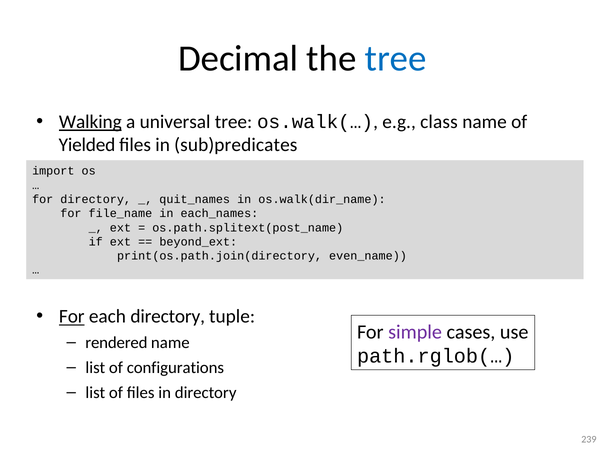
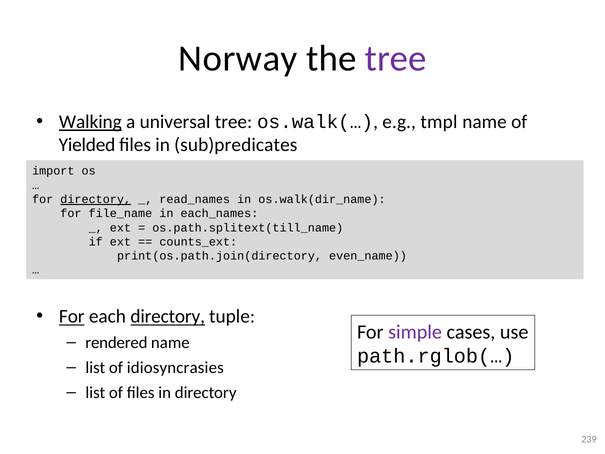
Decimal: Decimal -> Norway
tree at (396, 59) colour: blue -> purple
class: class -> tmpl
directory at (96, 199) underline: none -> present
quit_names: quit_names -> read_names
os.path.splitext(post_name: os.path.splitext(post_name -> os.path.splitext(till_name
beyond_ext: beyond_ext -> counts_ext
directory at (168, 316) underline: none -> present
configurations: configurations -> idiosyncrasies
